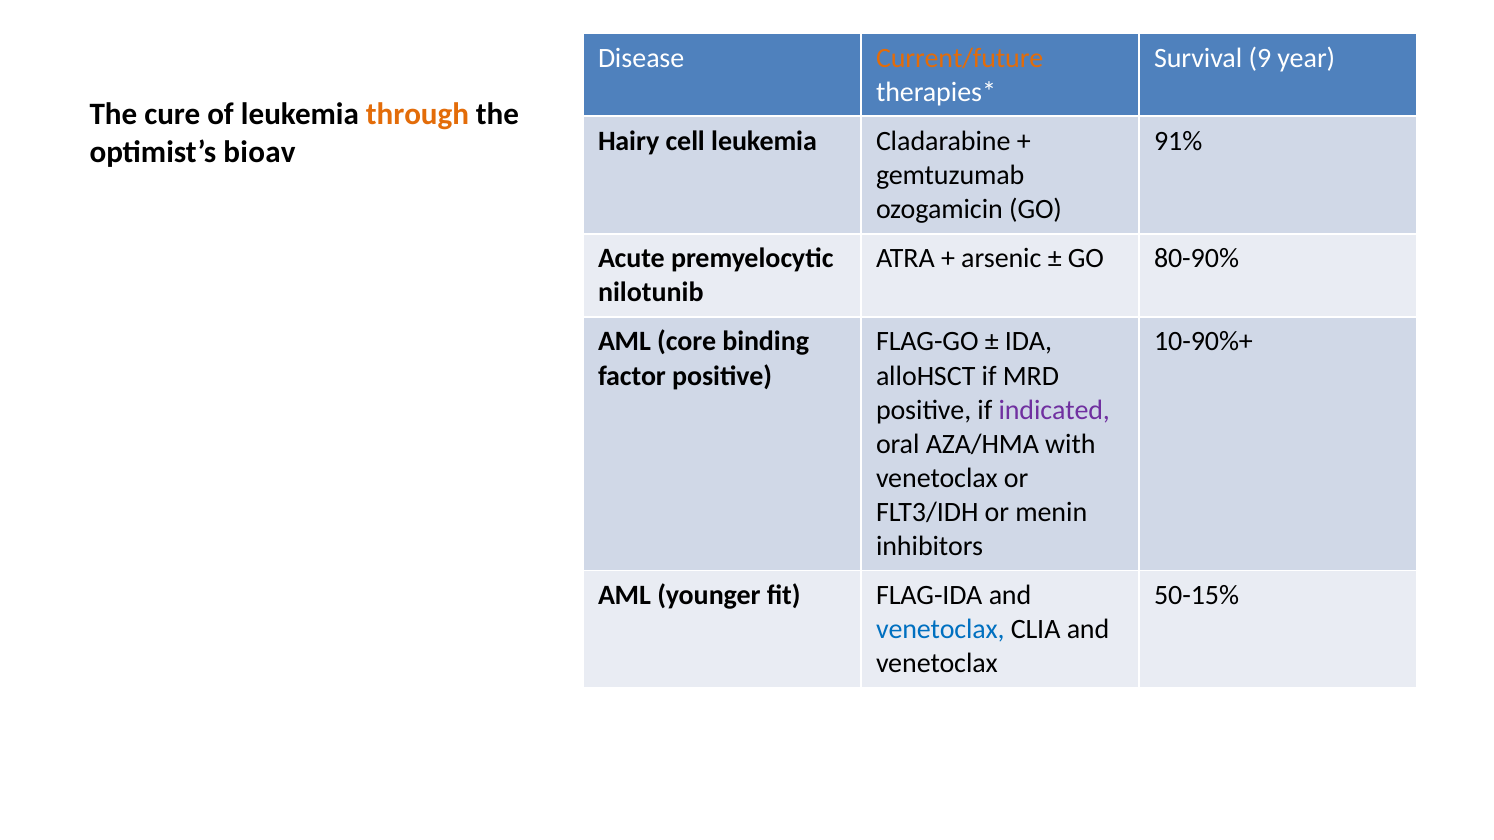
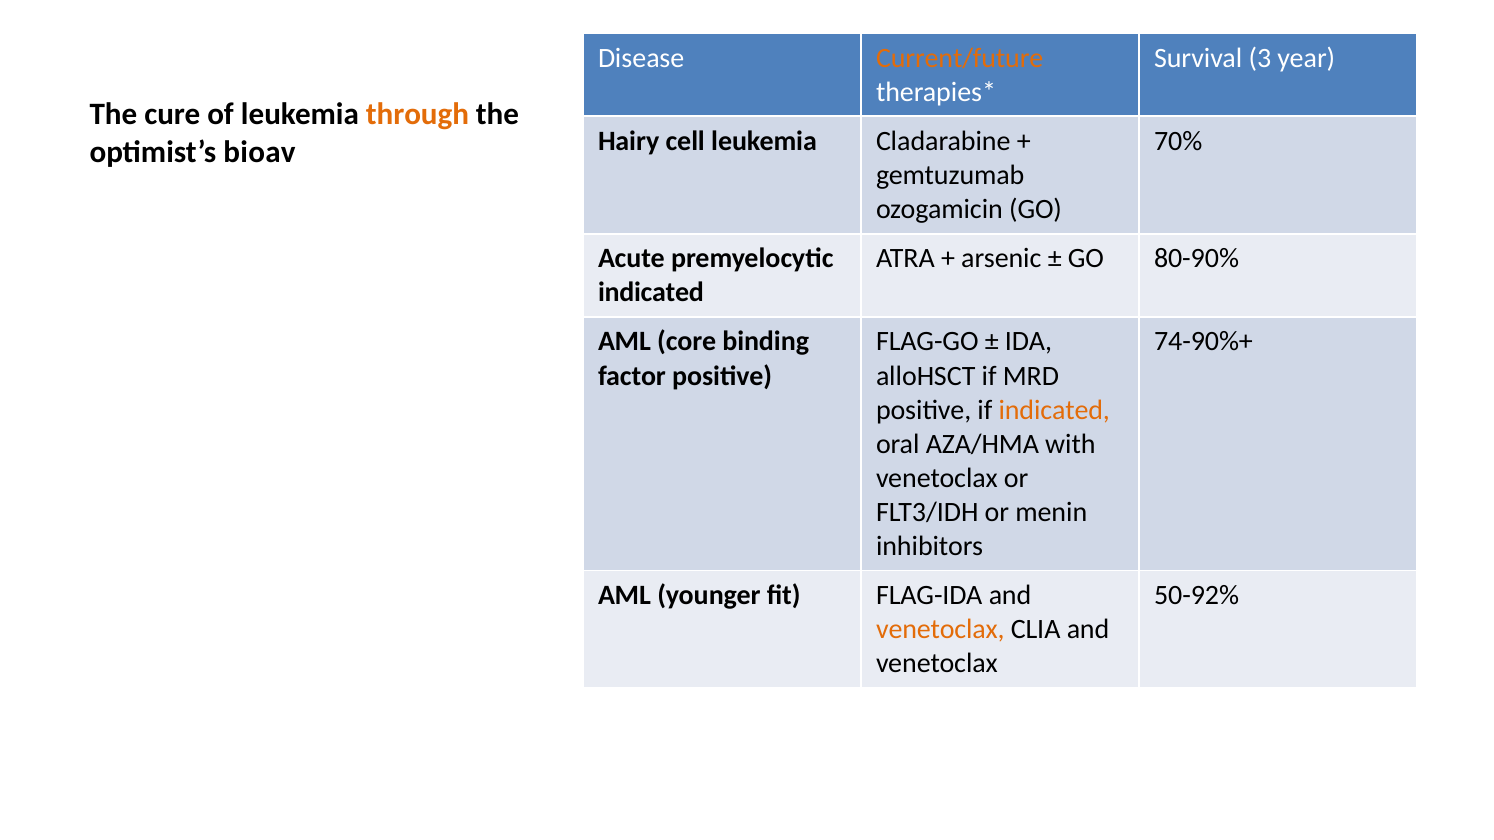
9: 9 -> 3
91%: 91% -> 70%
nilotunib at (651, 293): nilotunib -> indicated
10-90%+: 10-90%+ -> 74-90%+
indicated at (1054, 410) colour: purple -> orange
50-15%: 50-15% -> 50-92%
venetoclax at (940, 630) colour: blue -> orange
